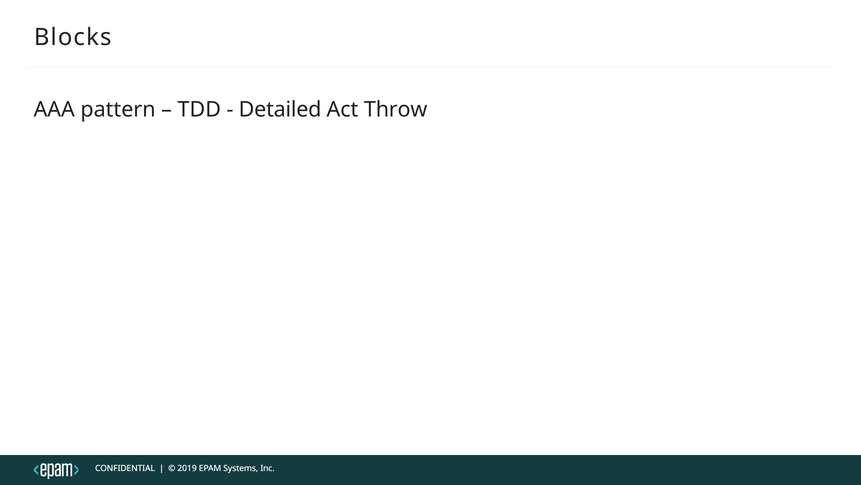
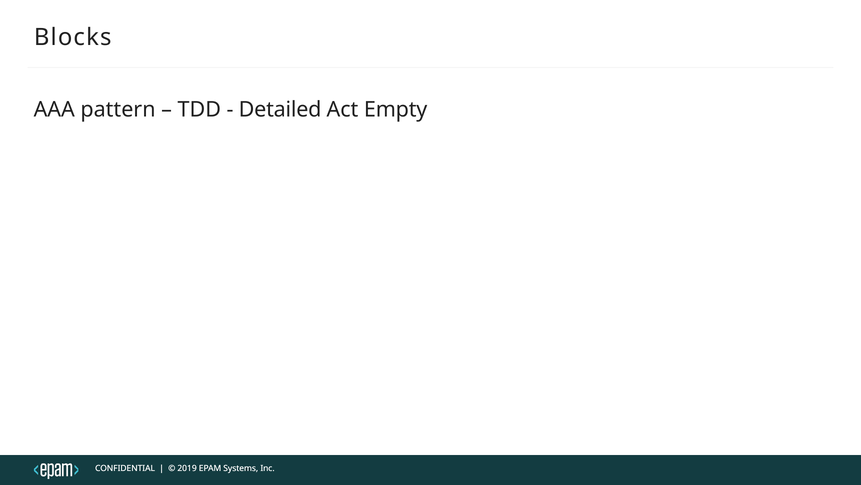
Throw: Throw -> Empty
